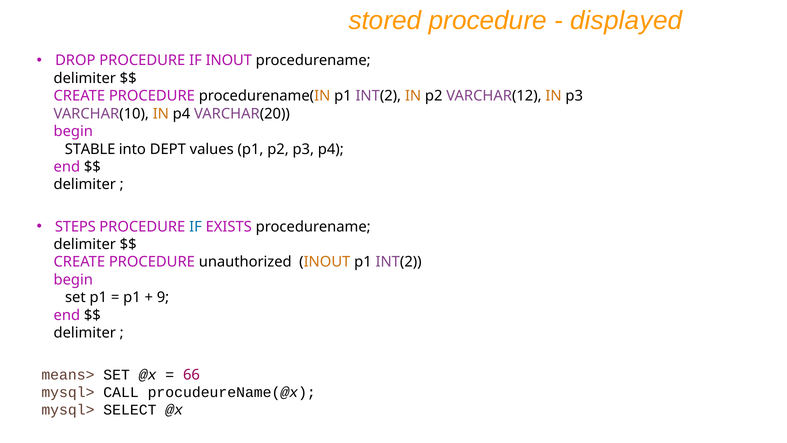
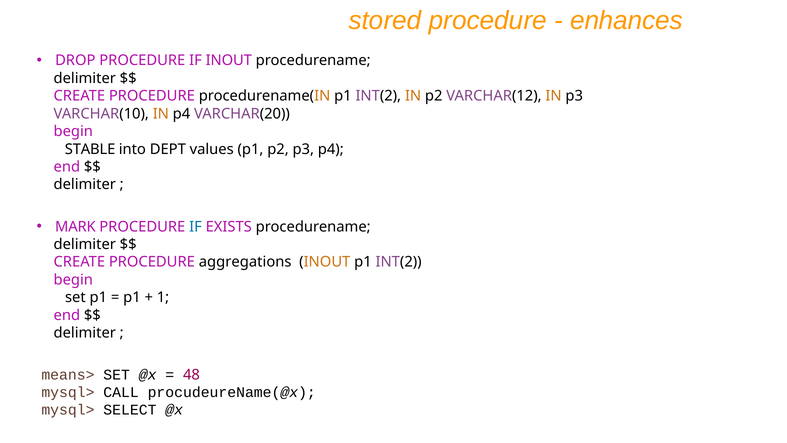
displayed: displayed -> enhances
STEPS: STEPS -> MARK
unauthorized: unauthorized -> aggregations
9: 9 -> 1
66: 66 -> 48
